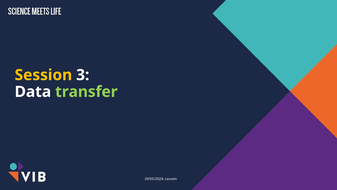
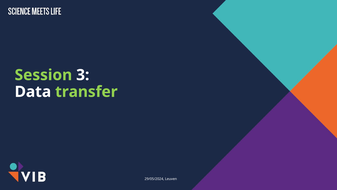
Session colour: yellow -> light green
